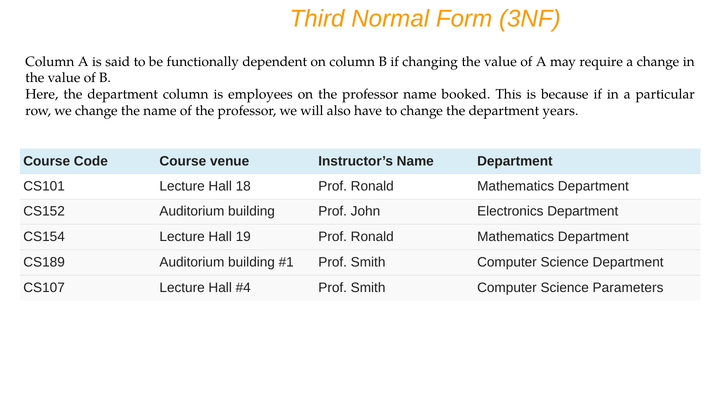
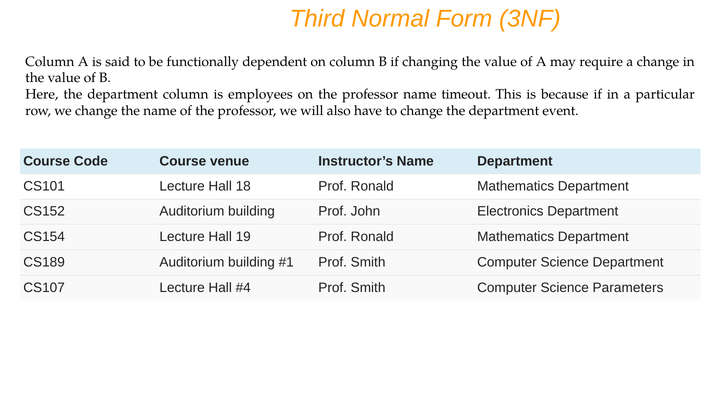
booked: booked -> timeout
years: years -> event
